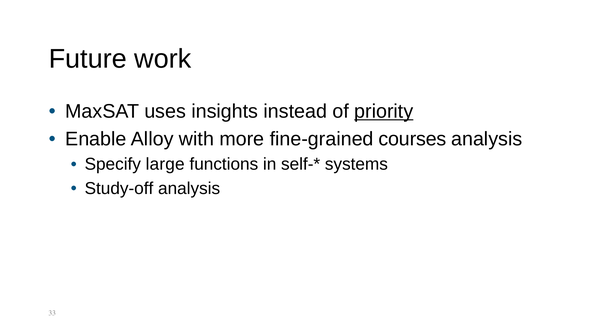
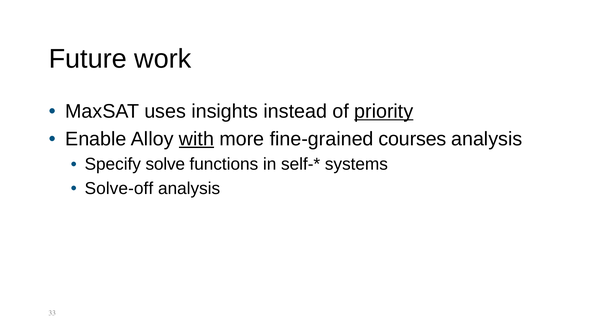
with underline: none -> present
large: large -> solve
Study-off: Study-off -> Solve-off
